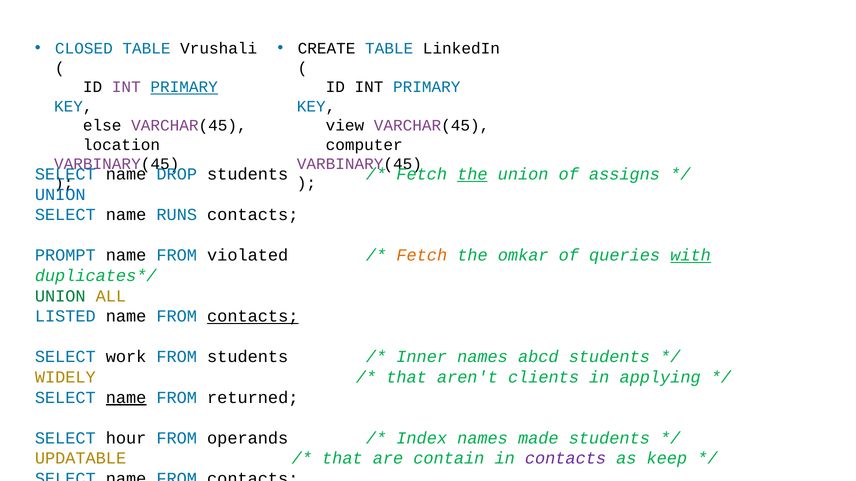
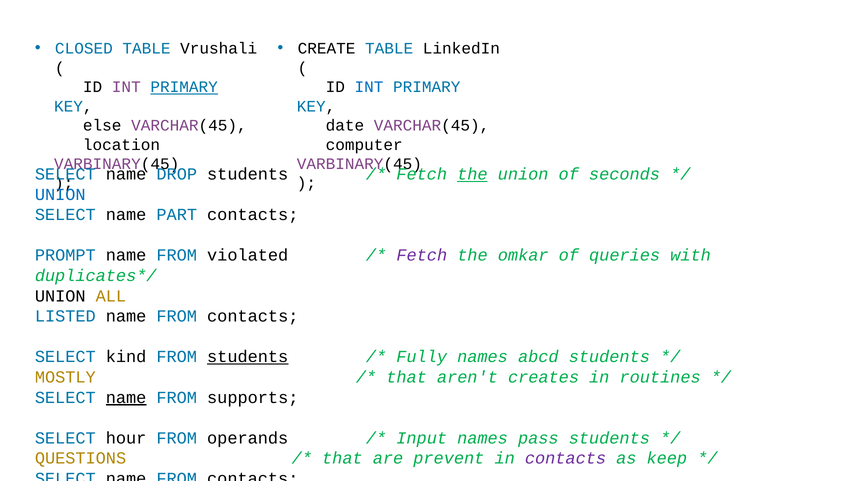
INT at (369, 87) colour: black -> blue
view: view -> date
assigns: assigns -> seconds
RUNS: RUNS -> PART
Fetch at (422, 256) colour: orange -> purple
with underline: present -> none
UNION at (60, 296) colour: green -> black
contacts at (253, 317) underline: present -> none
work: work -> kind
students at (248, 357) underline: none -> present
Inner: Inner -> Fully
WIDELY: WIDELY -> MOSTLY
clients: clients -> creates
applying: applying -> routines
returned: returned -> supports
Index: Index -> Input
made: made -> pass
UPDATABLE: UPDATABLE -> QUESTIONS
contain: contain -> prevent
